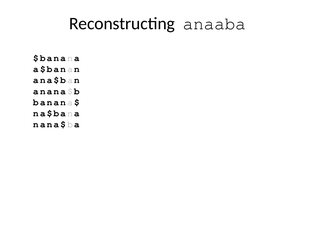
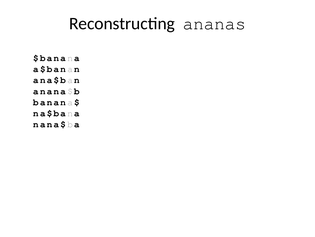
anaaba: anaaba -> ananas
